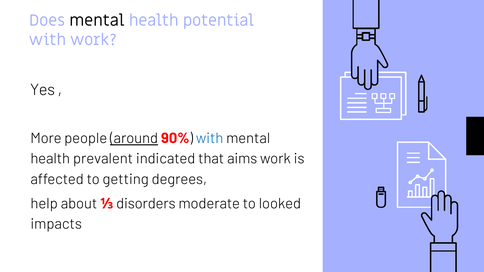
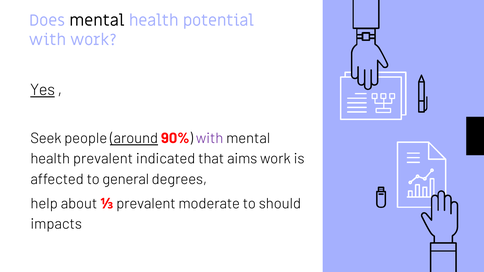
Yes underline: none -> present
More: More -> Seek
with at (210, 139) colour: blue -> purple
getting: getting -> general
⅓ disorders: disorders -> prevalent
looked: looked -> should
